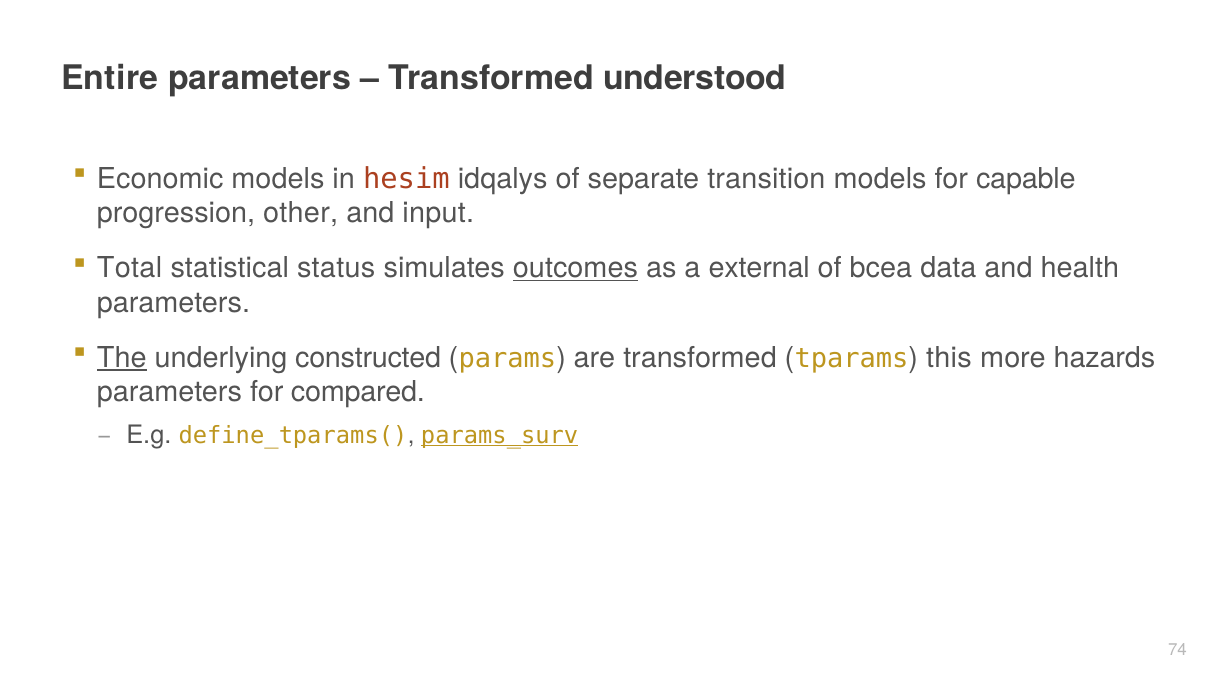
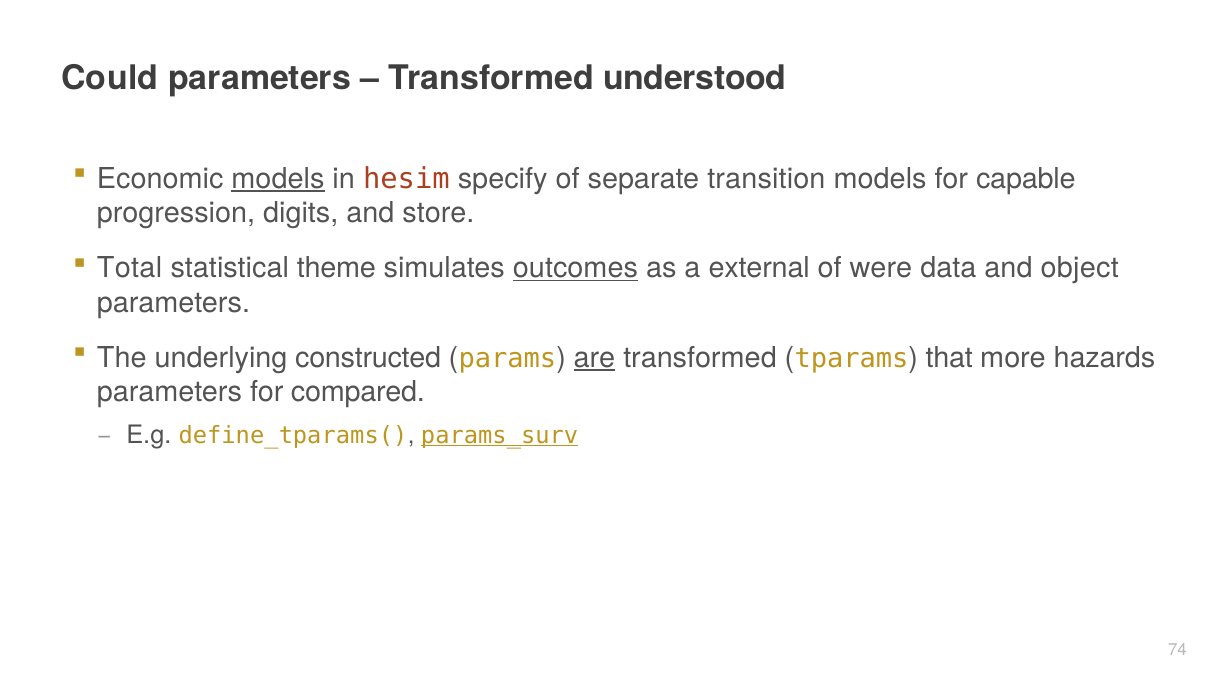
Entire: Entire -> Could
models at (278, 179) underline: none -> present
idqalys: idqalys -> specify
other: other -> digits
input: input -> store
status: status -> theme
bcea: bcea -> were
health: health -> object
The underline: present -> none
are underline: none -> present
this: this -> that
